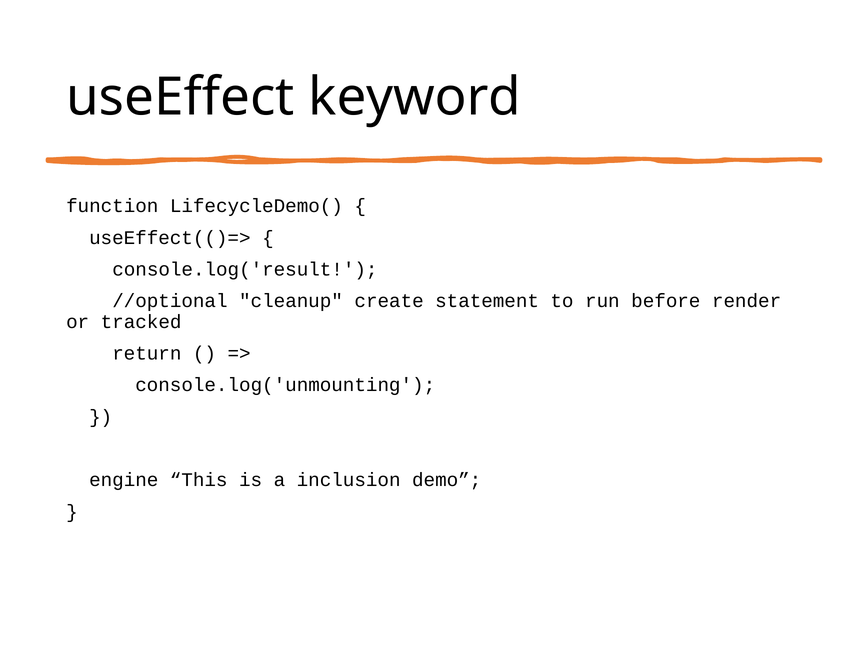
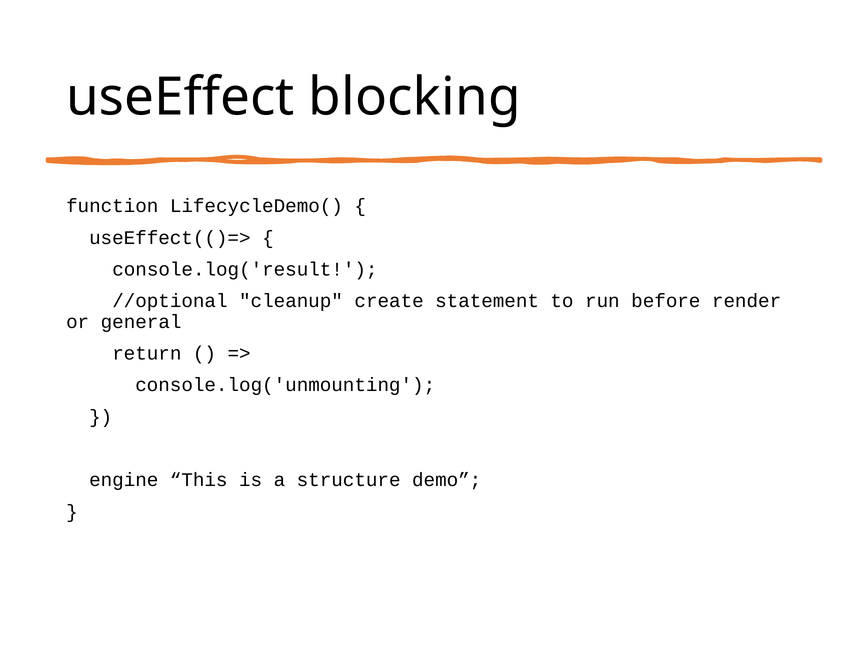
keyword: keyword -> blocking
tracked: tracked -> general
inclusion: inclusion -> structure
